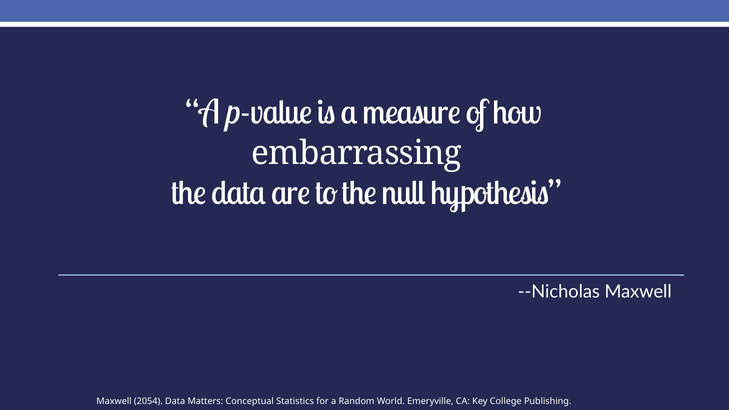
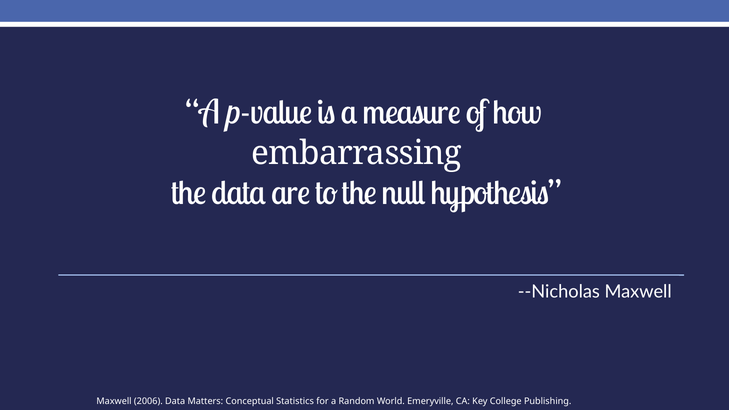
2054: 2054 -> 2006
